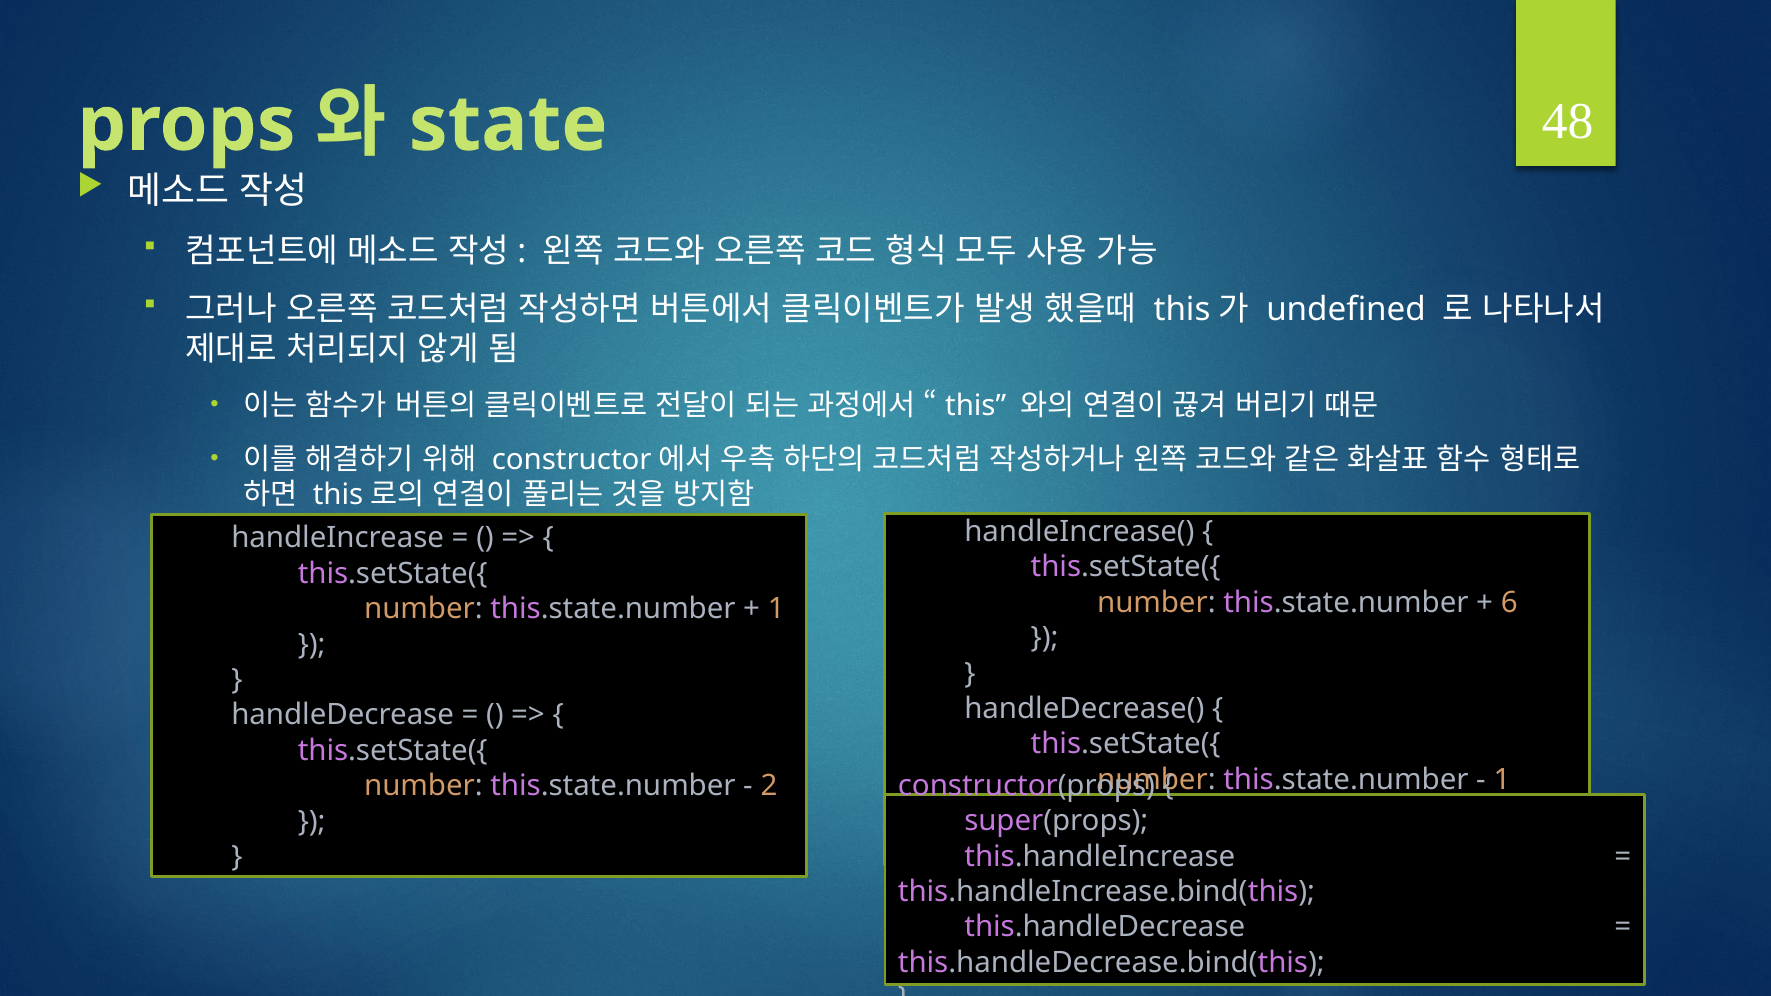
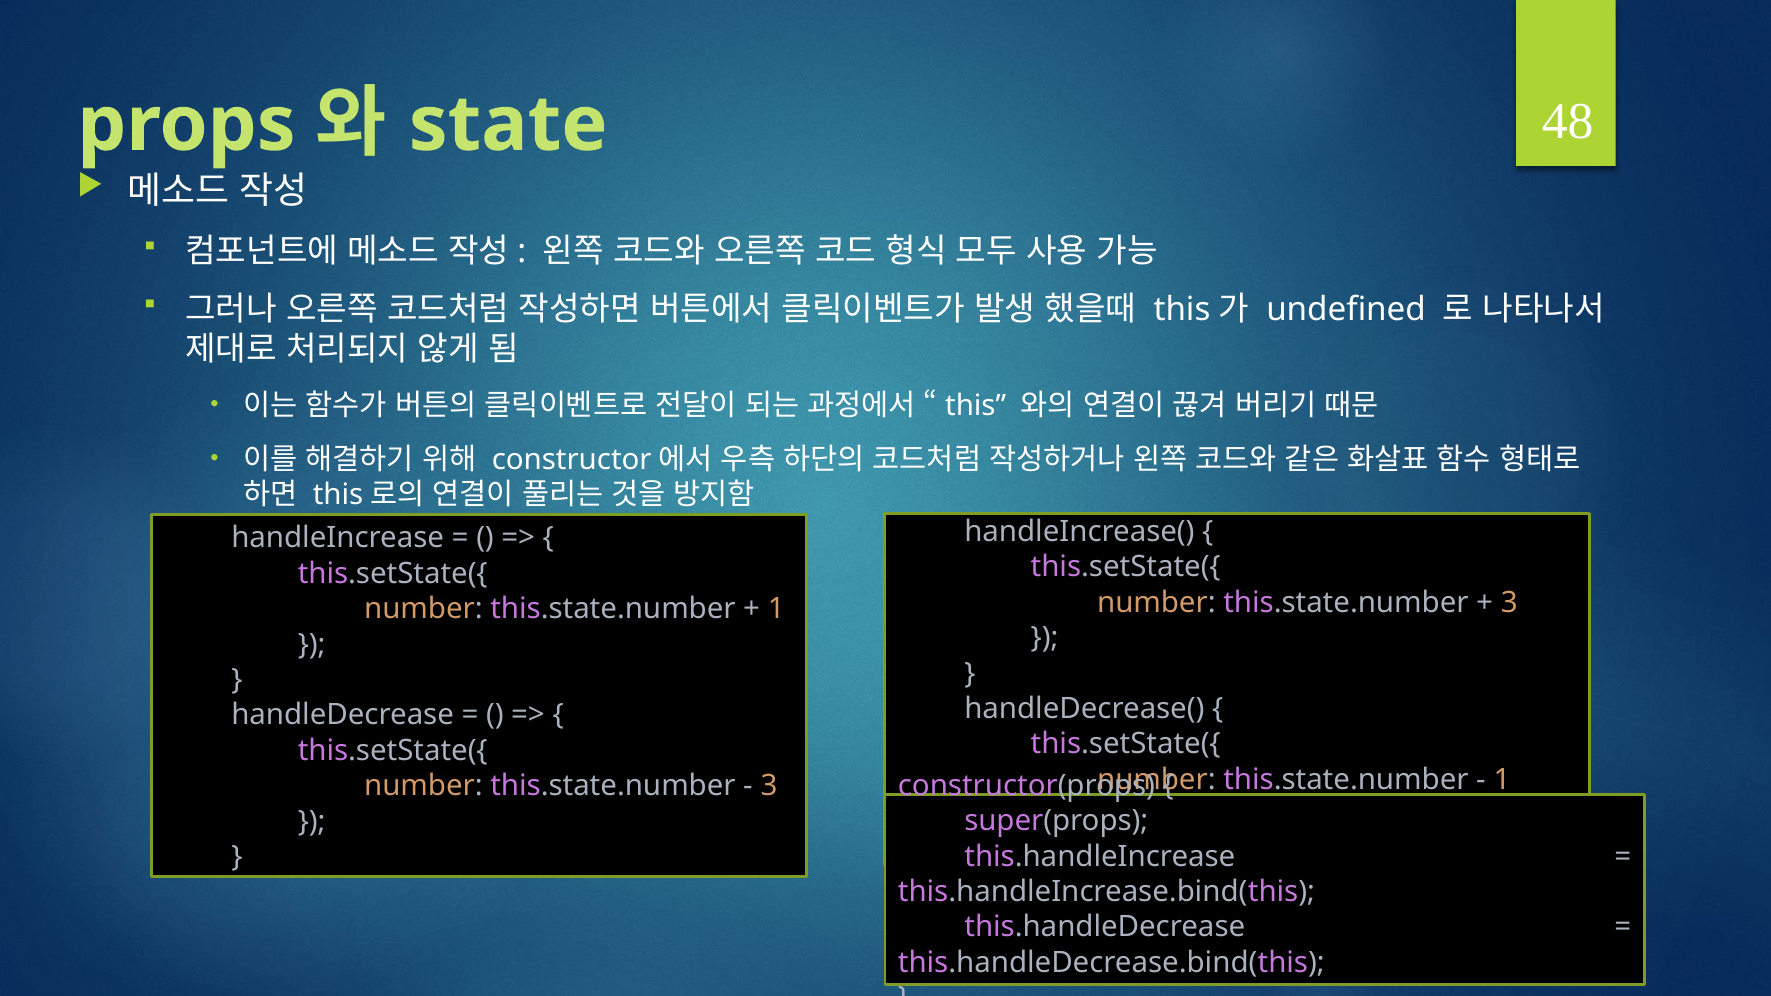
6 at (1509, 603): 6 -> 3
2 at (769, 786): 2 -> 3
